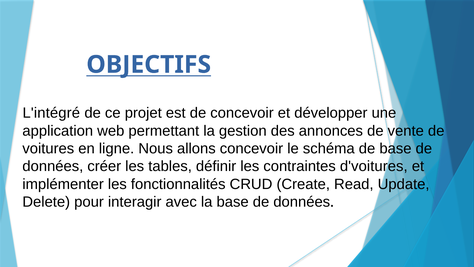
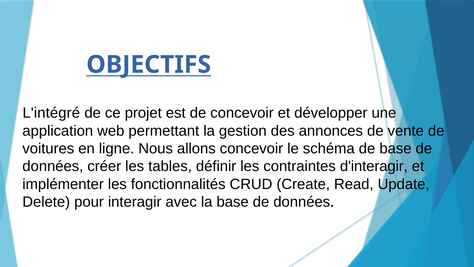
d'voitures: d'voitures -> d'interagir
